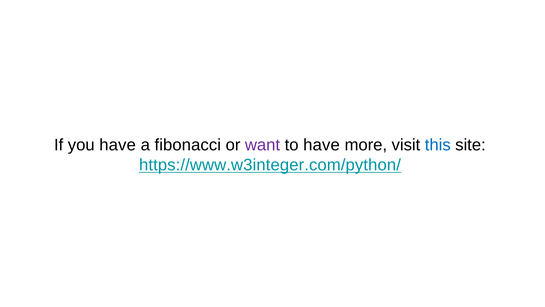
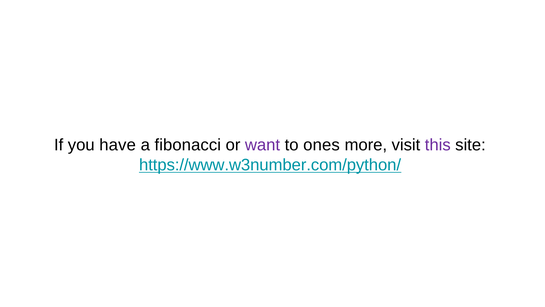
to have: have -> ones
this colour: blue -> purple
https://www.w3integer.com/python/: https://www.w3integer.com/python/ -> https://www.w3number.com/python/
